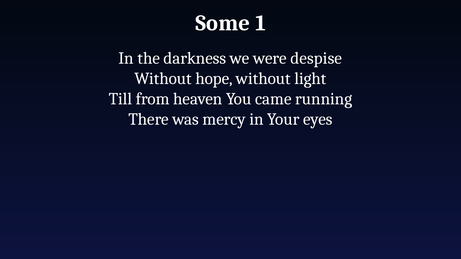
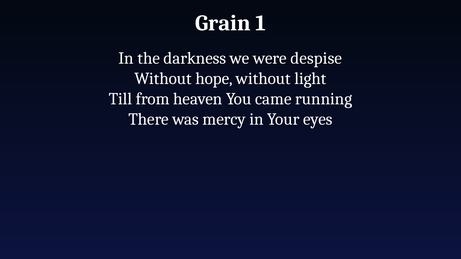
Some: Some -> Grain
